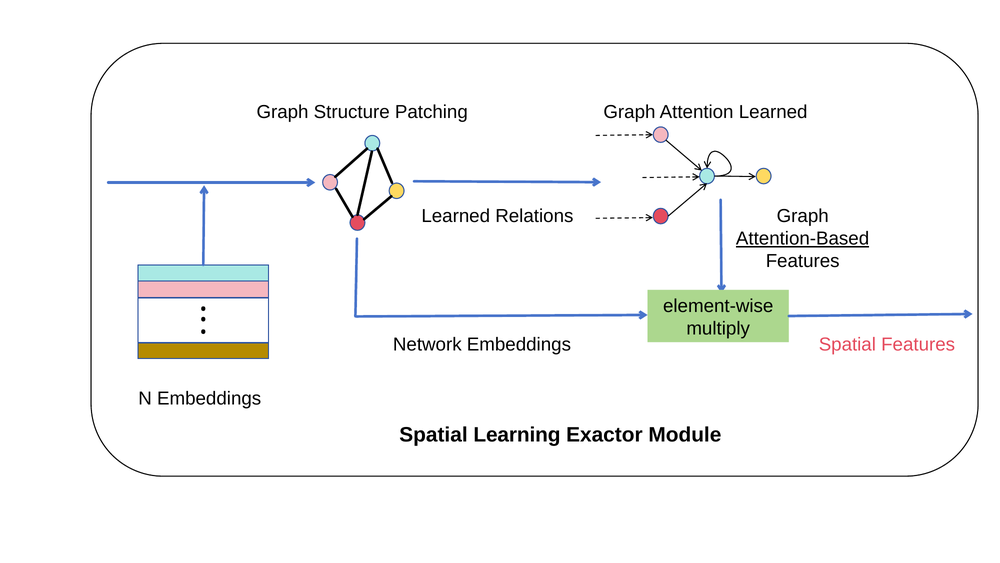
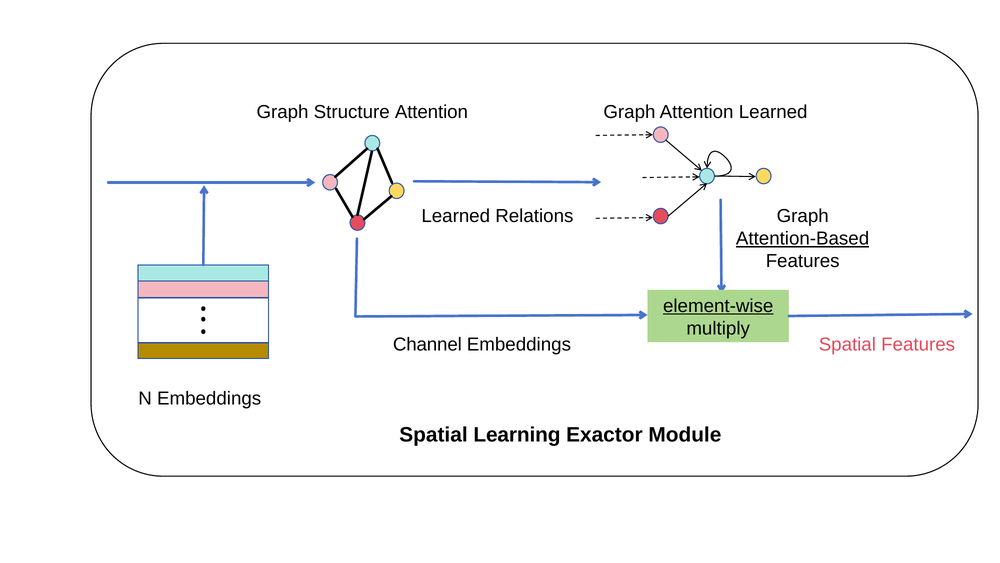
Structure Patching: Patching -> Attention
element-wise underline: none -> present
Network: Network -> Channel
